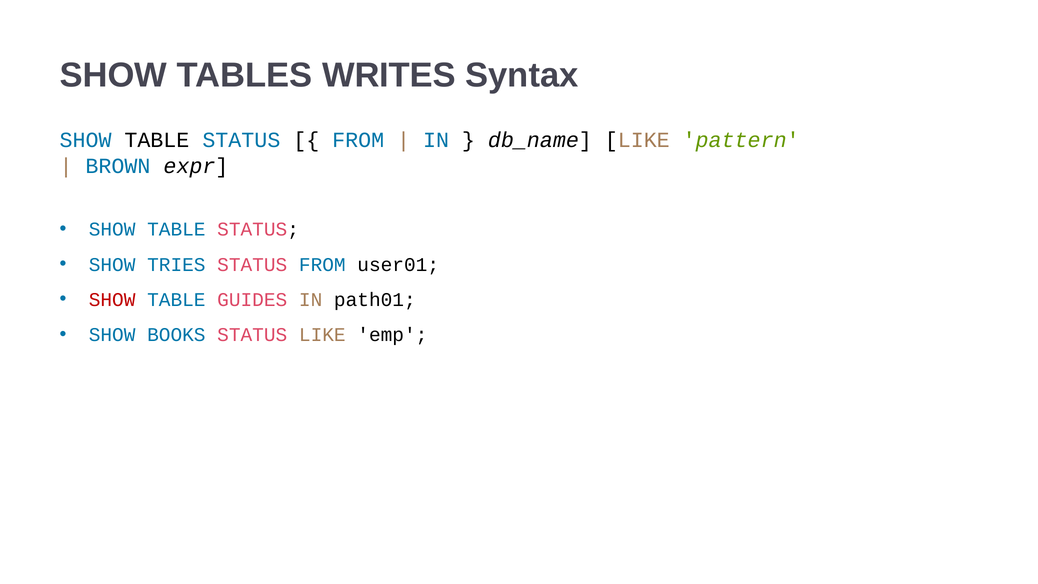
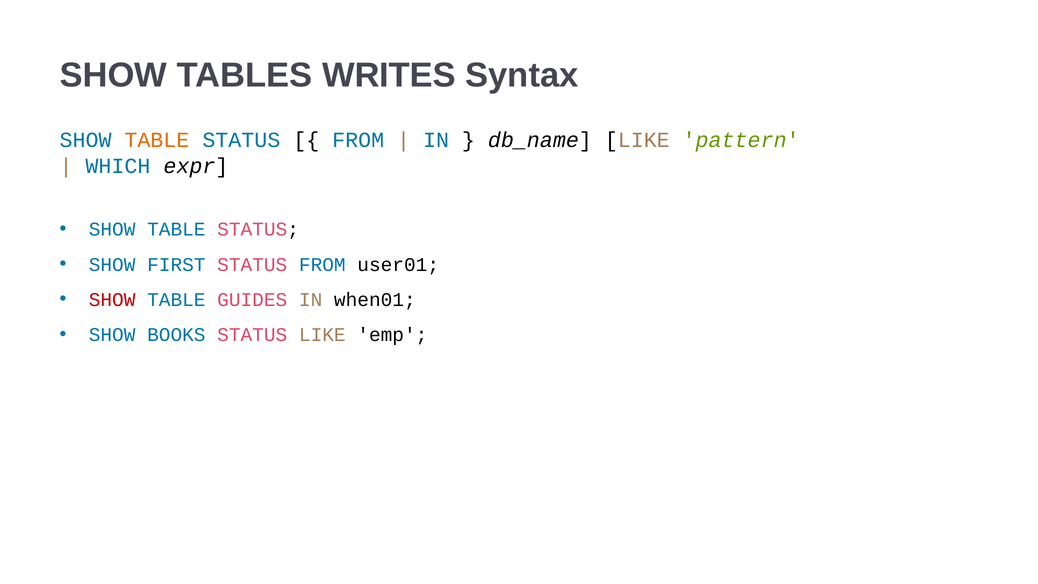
TABLE at (157, 140) colour: black -> orange
BROWN: BROWN -> WHICH
TRIES: TRIES -> FIRST
path01: path01 -> when01
